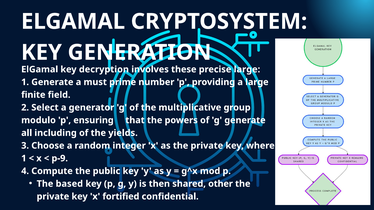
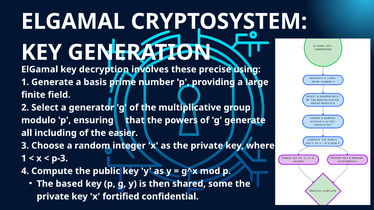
precise large: large -> using
must: must -> basis
yields: yields -> easier
p-9: p-9 -> p-3
other: other -> some
